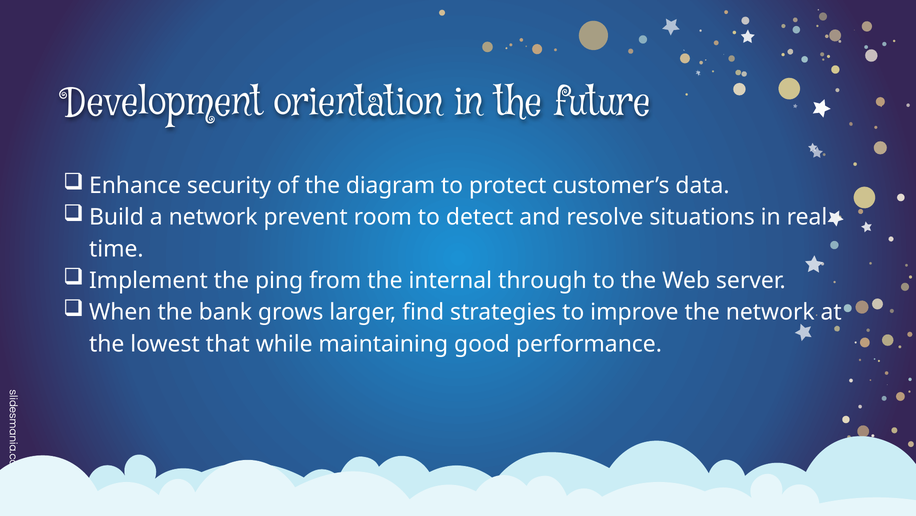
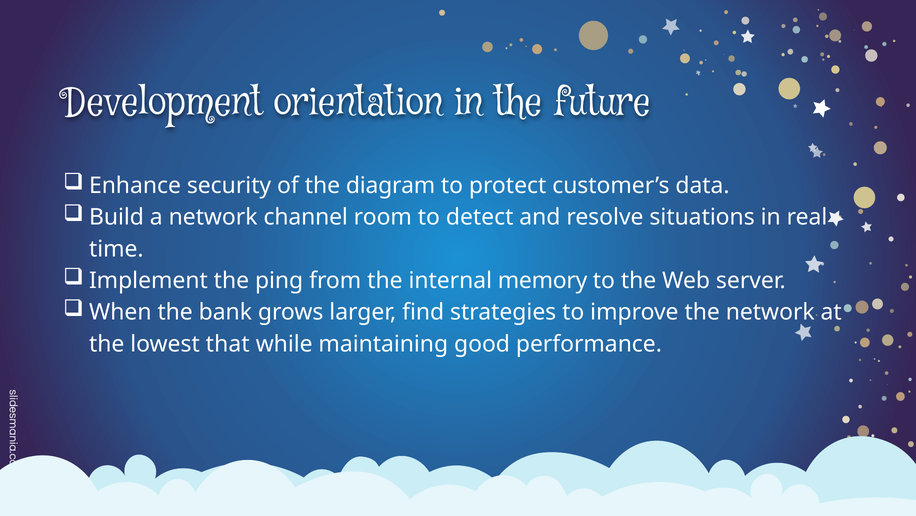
prevent: prevent -> channel
through: through -> memory
